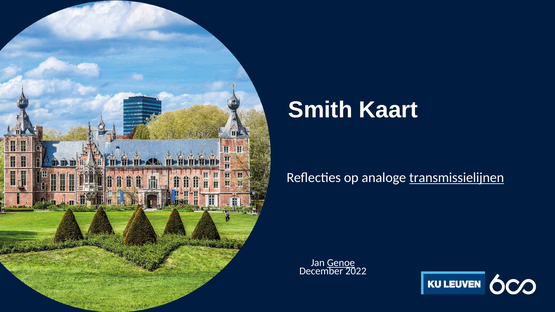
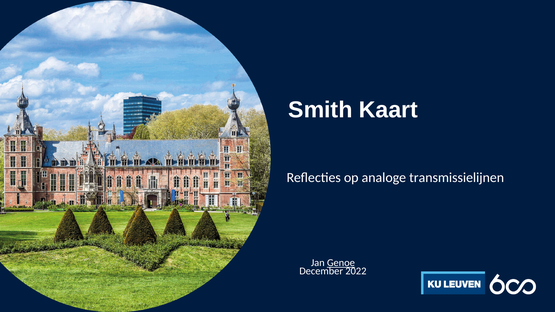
transmissielijnen underline: present -> none
